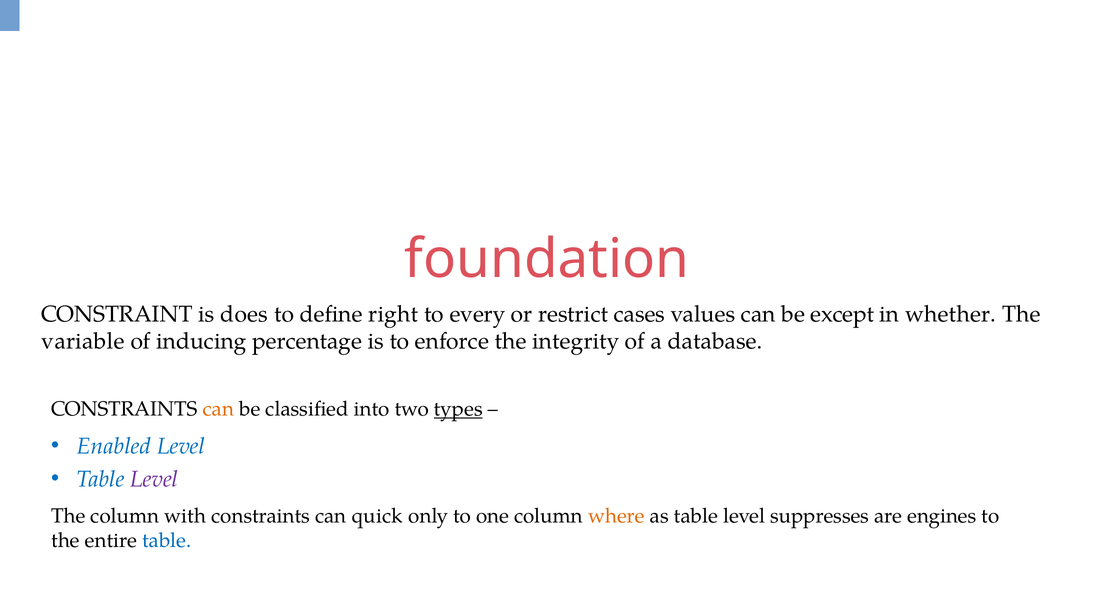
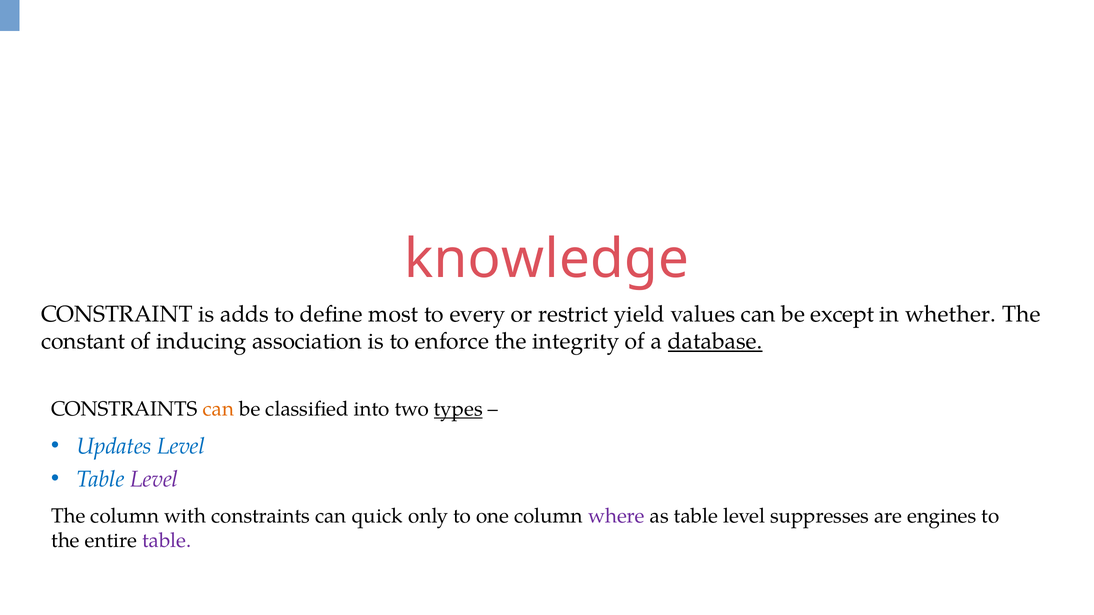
foundation: foundation -> knowledge
does: does -> adds
right: right -> most
cases: cases -> yield
variable: variable -> constant
percentage: percentage -> association
database underline: none -> present
Enabled: Enabled -> Updates
where colour: orange -> purple
table at (167, 541) colour: blue -> purple
